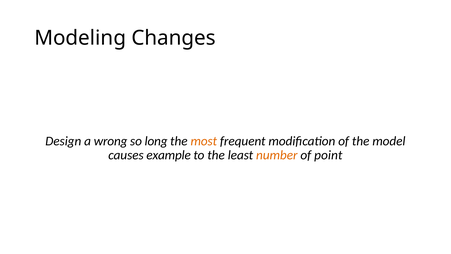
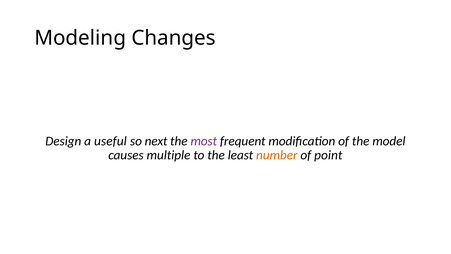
wrong: wrong -> useful
long: long -> next
most colour: orange -> purple
example: example -> multiple
